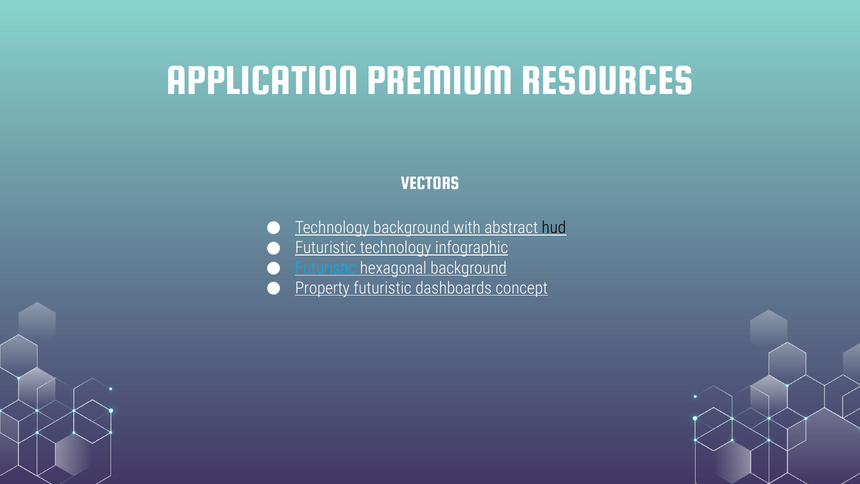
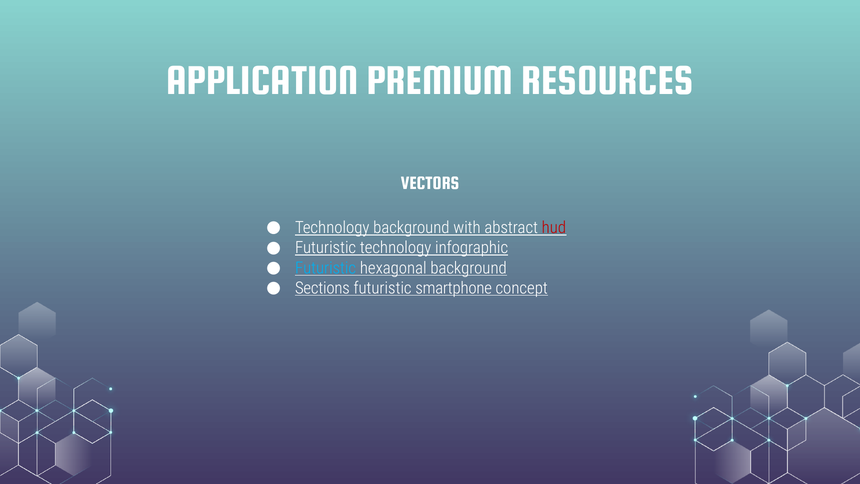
hud colour: black -> red
Property: Property -> Sections
dashboards: dashboards -> smartphone
